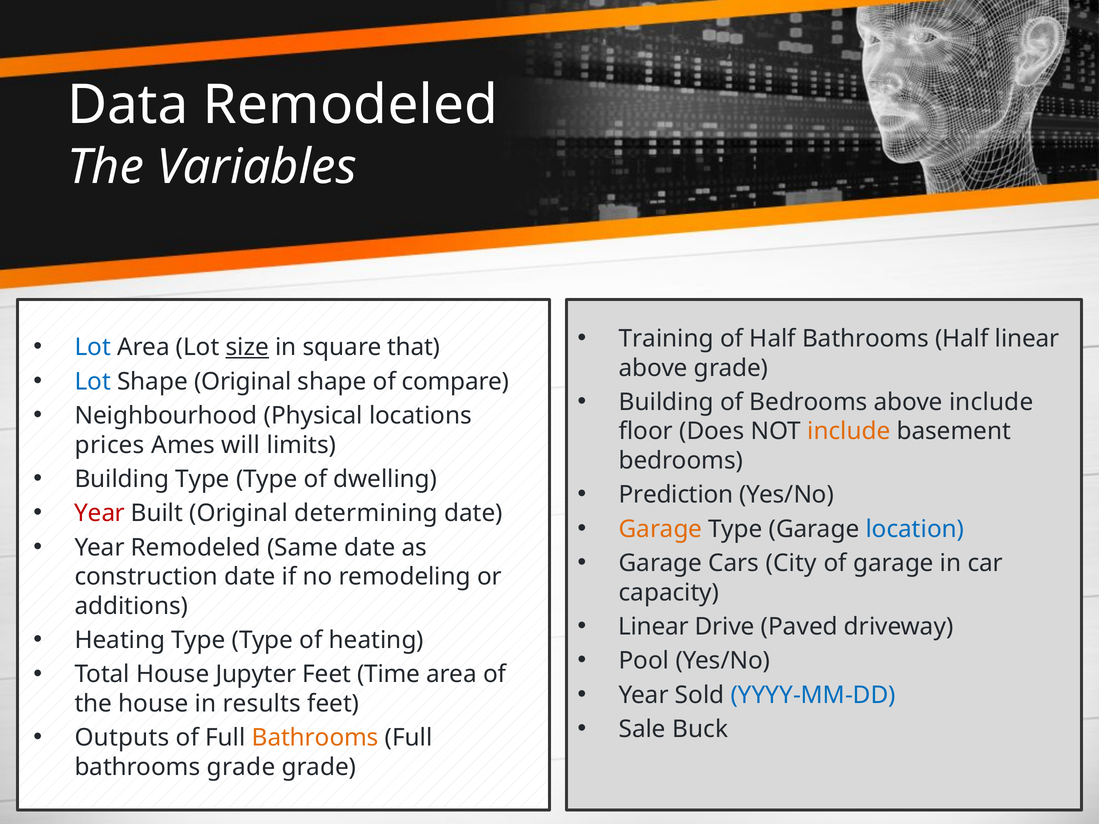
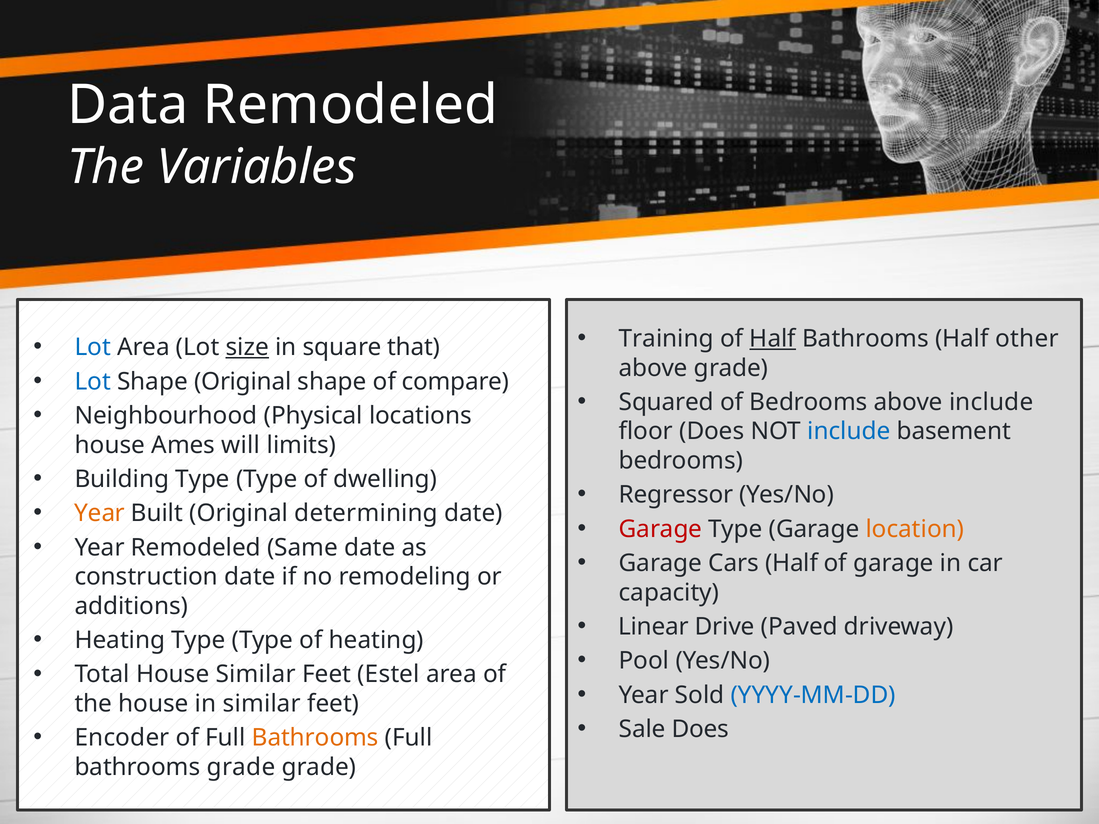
Half at (773, 339) underline: none -> present
Half linear: linear -> other
Building at (666, 402): Building -> Squared
include at (849, 432) colour: orange -> blue
prices at (110, 445): prices -> house
Prediction: Prediction -> Regressor
Year at (100, 513) colour: red -> orange
Garage at (661, 529) colour: orange -> red
location colour: blue -> orange
Cars City: City -> Half
House Jupyter: Jupyter -> Similar
Time: Time -> Estel
in results: results -> similar
Sale Buck: Buck -> Does
Outputs: Outputs -> Encoder
